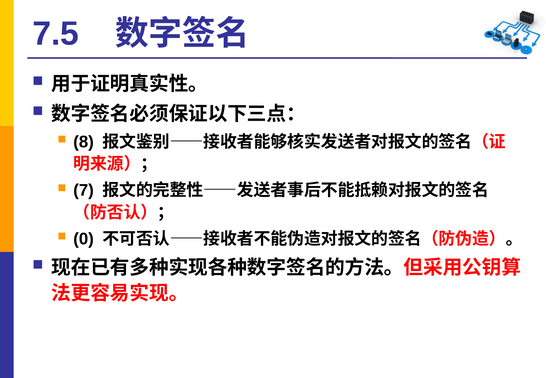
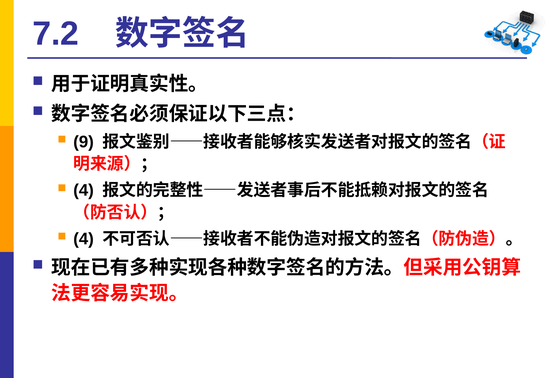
7.5: 7.5 -> 7.2
8: 8 -> 9
7 at (84, 190): 7 -> 4
0 at (84, 239): 0 -> 4
